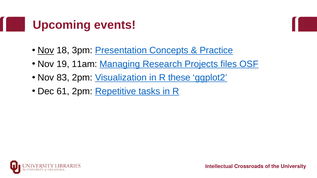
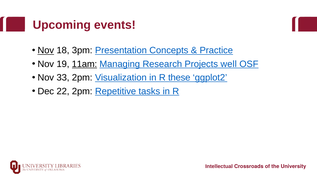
11am underline: none -> present
files: files -> well
83: 83 -> 33
61: 61 -> 22
